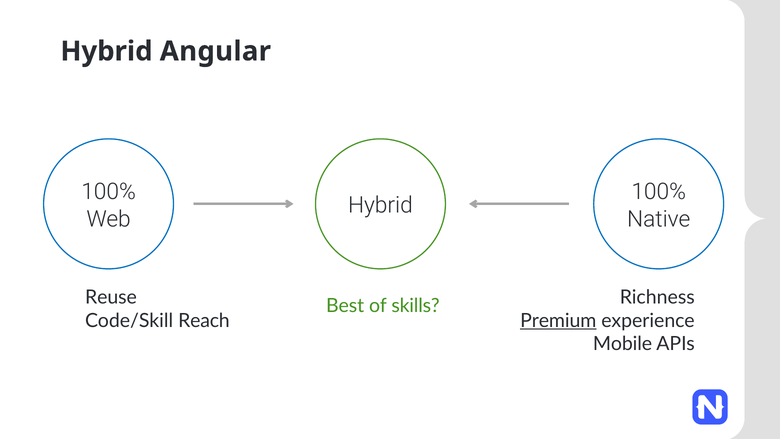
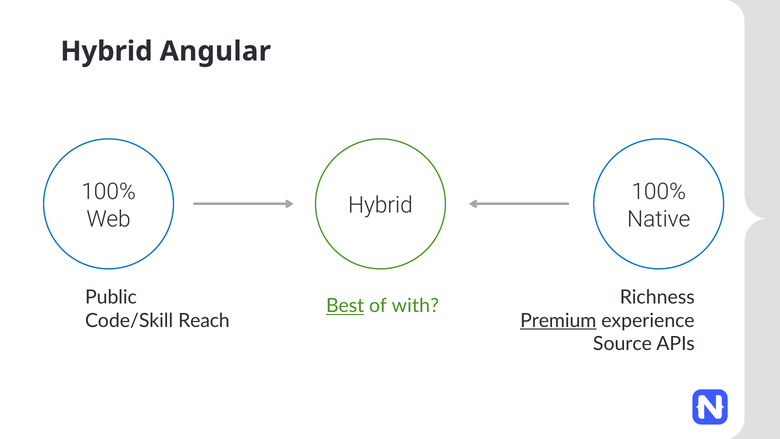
Reuse: Reuse -> Public
Best underline: none -> present
skills: skills -> with
Mobile: Mobile -> Source
